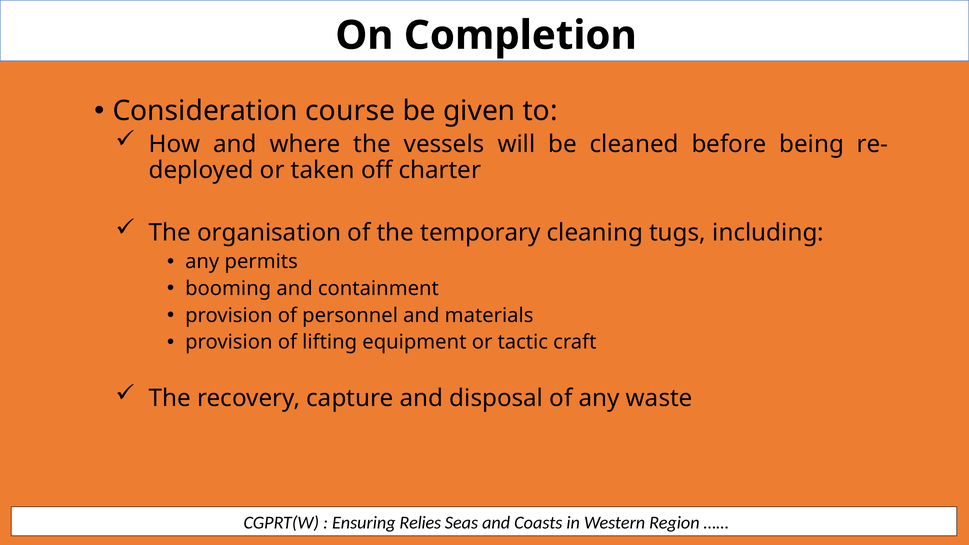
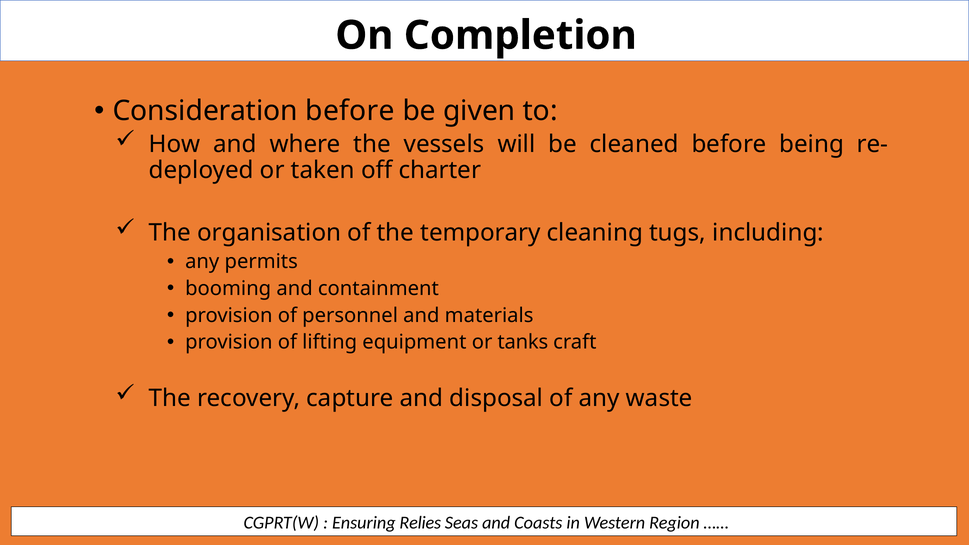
Consideration course: course -> before
tactic: tactic -> tanks
